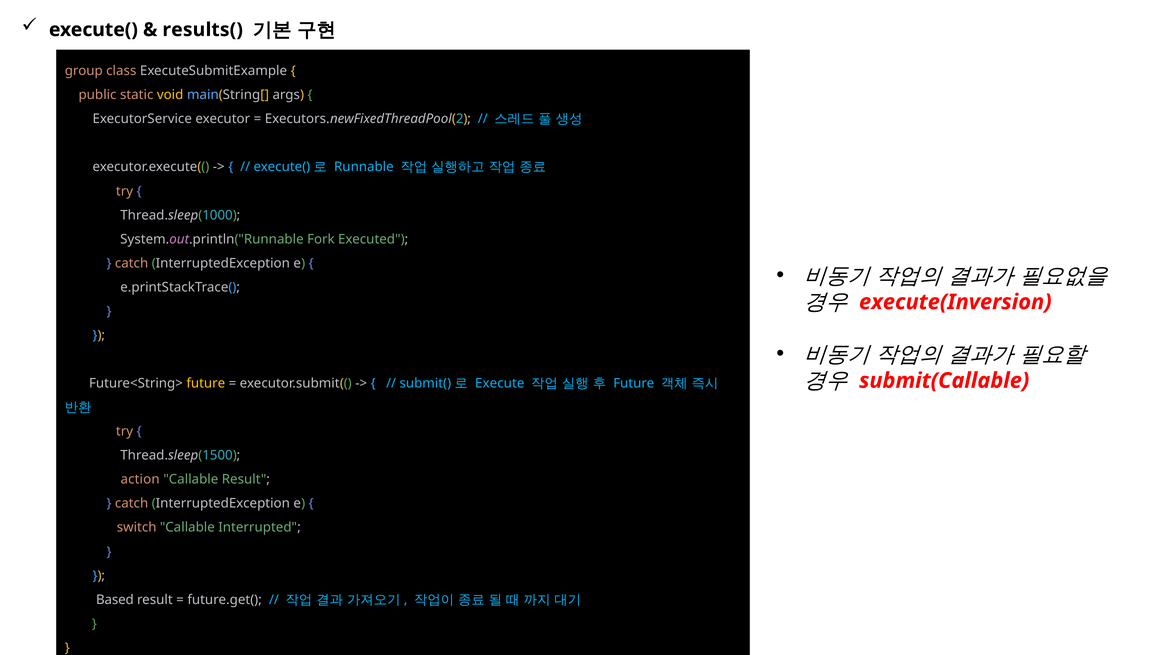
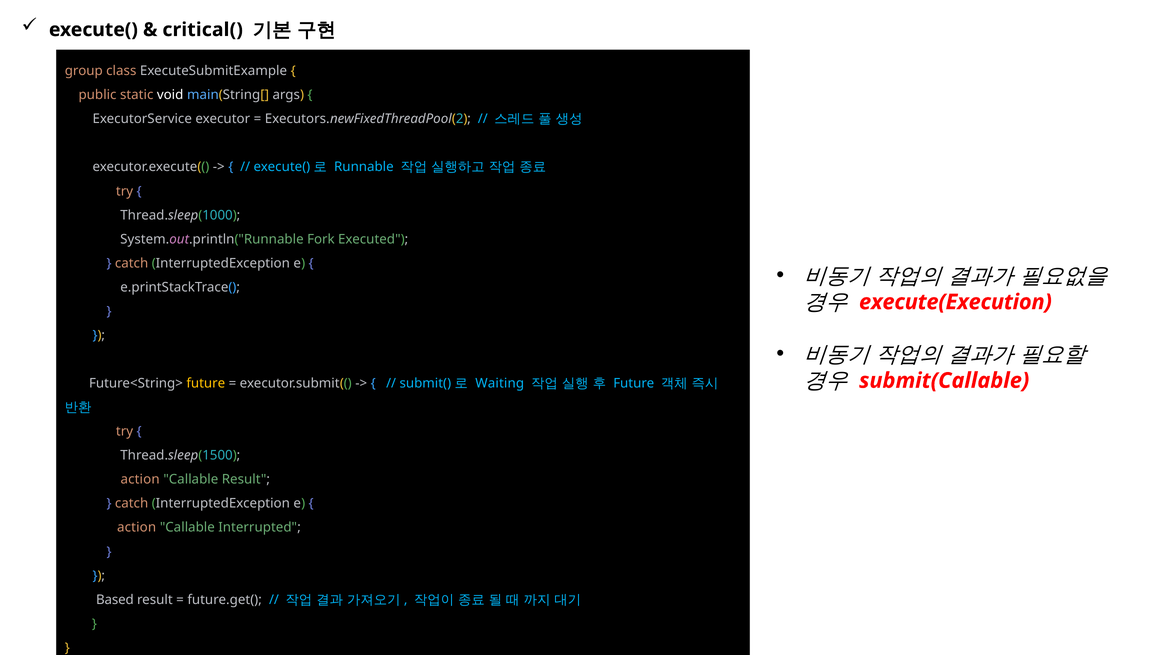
results(: results( -> critical(
void colour: yellow -> white
execute(Inversion: execute(Inversion -> execute(Execution
Execute: Execute -> Waiting
switch at (137, 527): switch -> action
